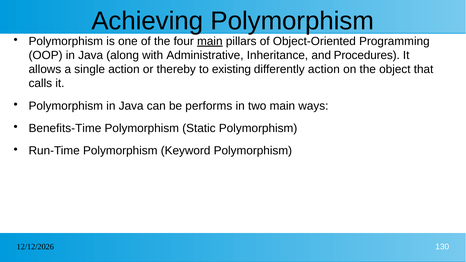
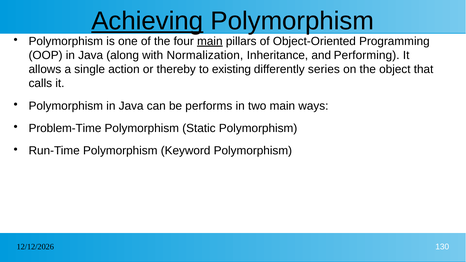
Achieving underline: none -> present
Administrative: Administrative -> Normalization
Procedures: Procedures -> Performing
differently action: action -> series
Benefits-Time: Benefits-Time -> Problem-Time
